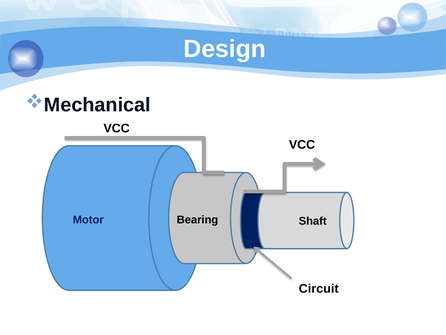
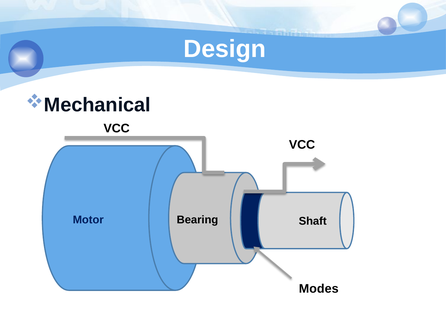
Circuit: Circuit -> Modes
